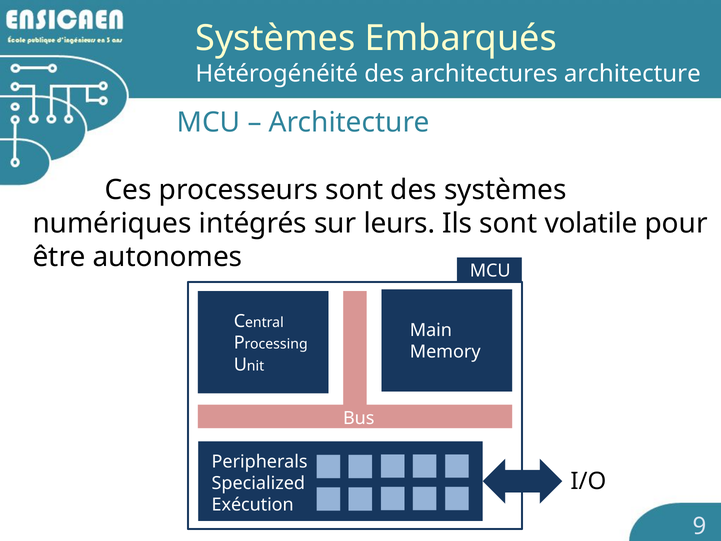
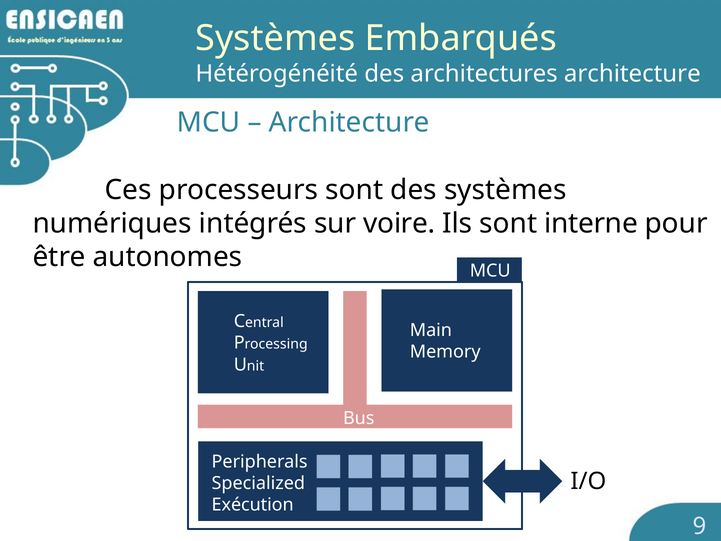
leurs: leurs -> voire
volatile: volatile -> interne
